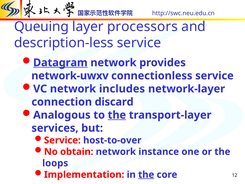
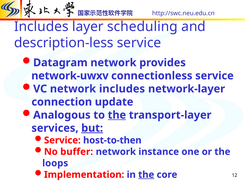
Queuing at (41, 26): Queuing -> Includes
processors: processors -> scheduling
Datagram underline: present -> none
discard: discard -> update
but underline: none -> present
host-to-over: host-to-over -> host-to-then
obtain: obtain -> buffer
